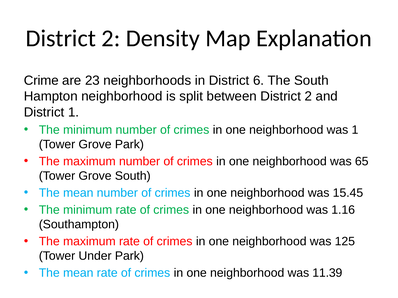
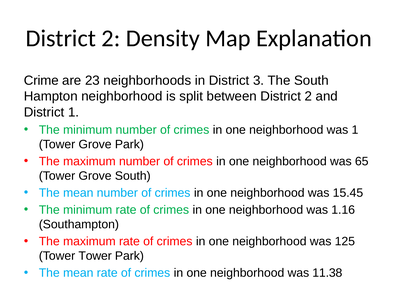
6: 6 -> 3
Tower Under: Under -> Tower
11.39: 11.39 -> 11.38
